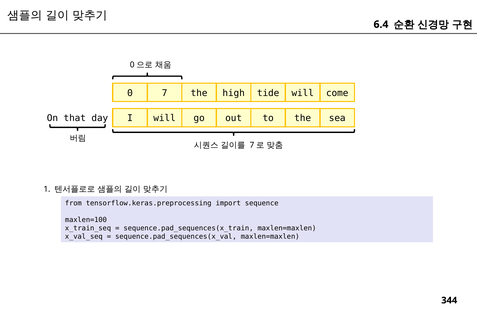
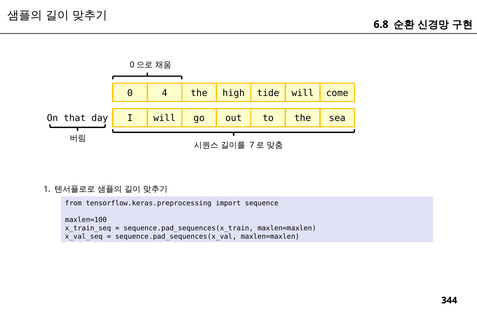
6.4: 6.4 -> 6.8
7: 7 -> 4
